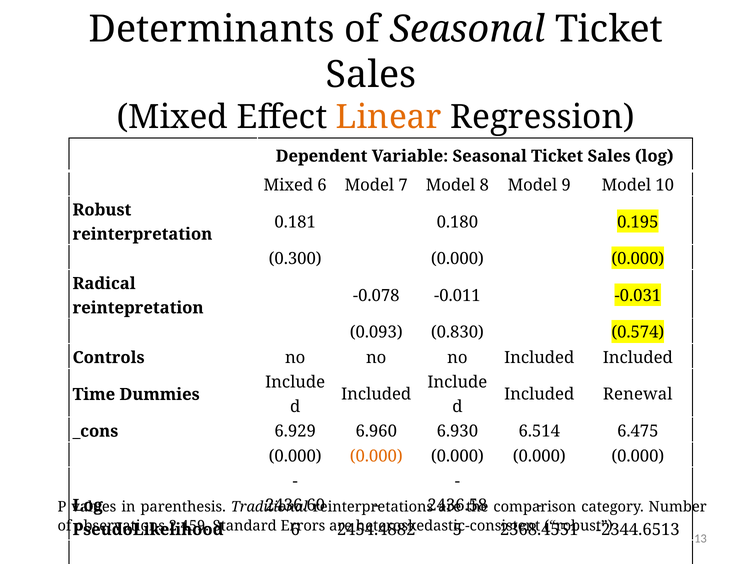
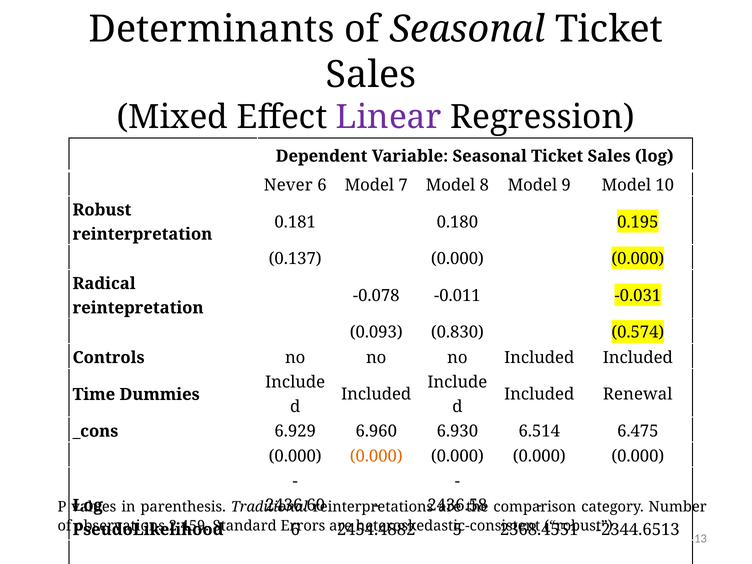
Linear colour: orange -> purple
Mixed at (288, 185): Mixed -> Never
0.300: 0.300 -> 0.137
